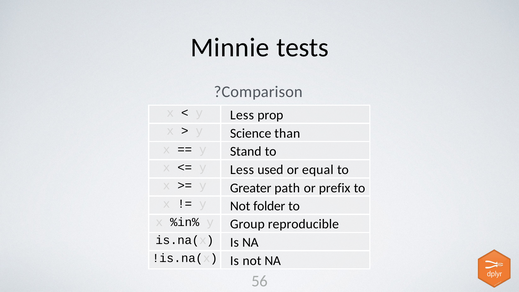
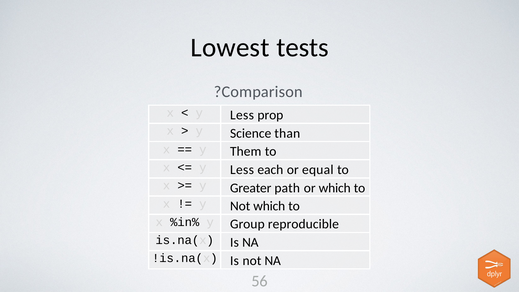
Minnie: Minnie -> Lowest
Stand: Stand -> Them
used: used -> each
or prefix: prefix -> which
Not folder: folder -> which
